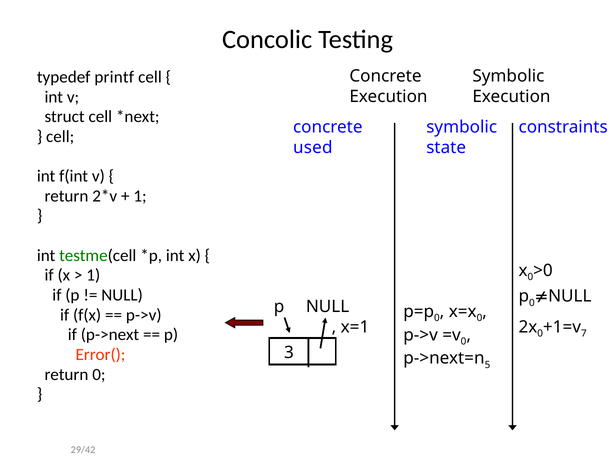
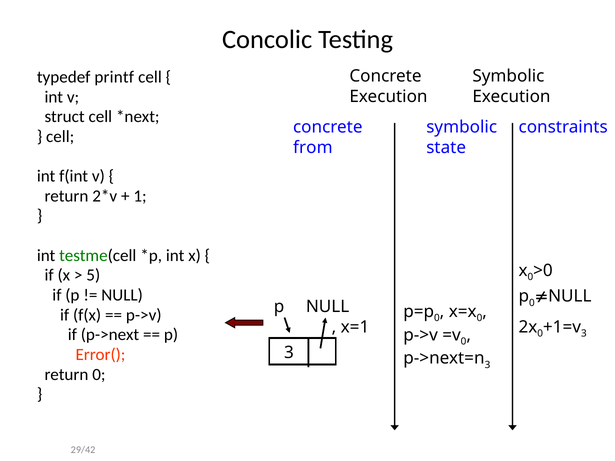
used: used -> from
1 at (93, 275): 1 -> 5
7 at (584, 334): 7 -> 3
5 at (487, 365): 5 -> 3
